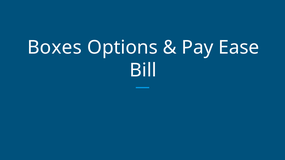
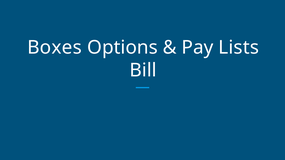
Ease: Ease -> Lists
